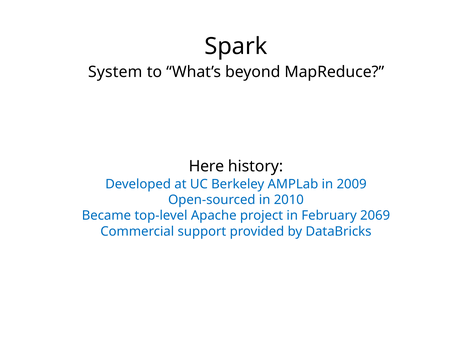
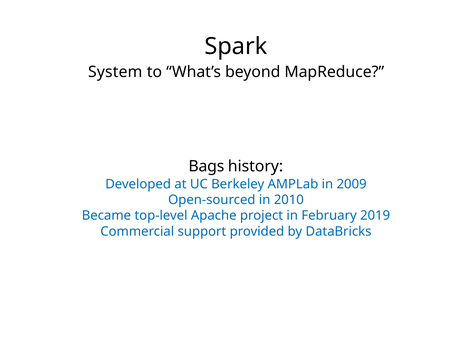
Here: Here -> Bags
2069: 2069 -> 2019
